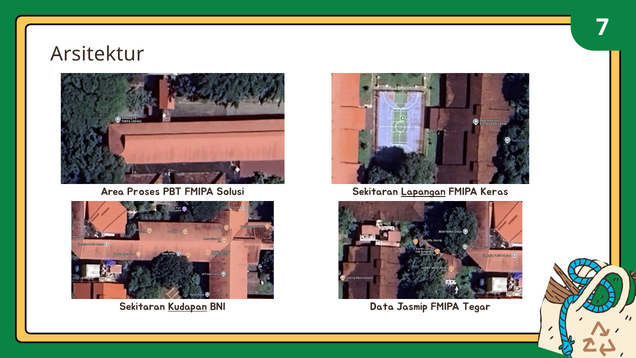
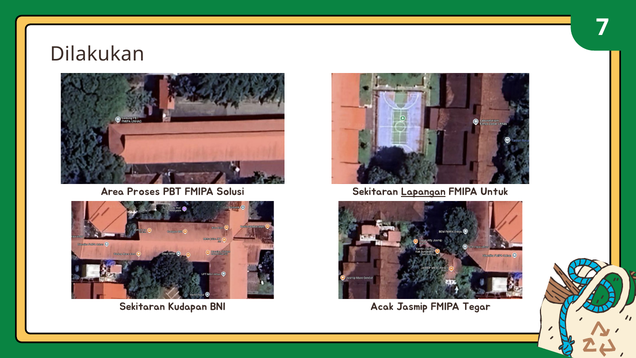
Arsitektur: Arsitektur -> Dilakukan
Keras: Keras -> Untuk
Kudapan underline: present -> none
Data: Data -> Acak
